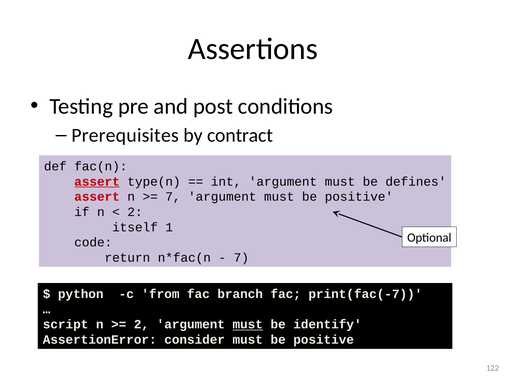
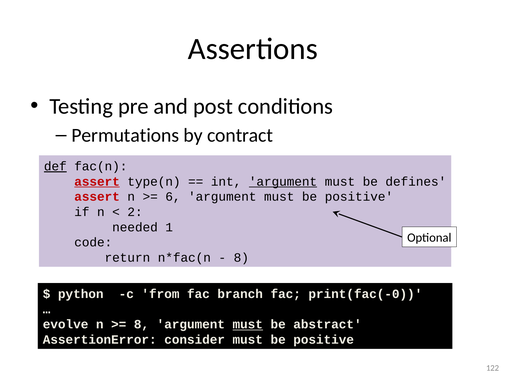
Prerequisites: Prerequisites -> Permutations
def underline: none -> present
argument at (283, 181) underline: none -> present
7 at (173, 197): 7 -> 6
itself: itself -> needed
7 at (241, 257): 7 -> 8
print(fac(-7: print(fac(-7 -> print(fac(-0
script: script -> evolve
2 at (141, 324): 2 -> 8
identify: identify -> abstract
